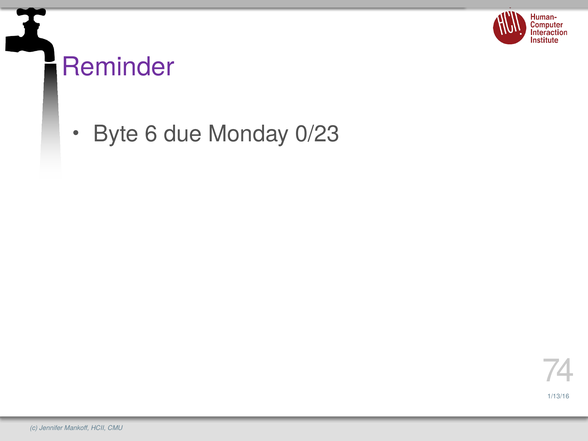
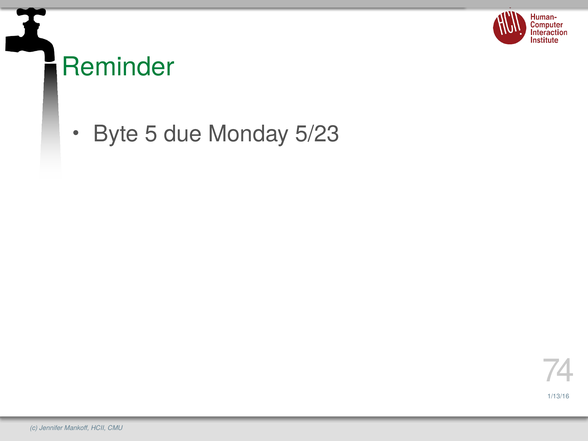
Reminder colour: purple -> green
6: 6 -> 5
0/23: 0/23 -> 5/23
